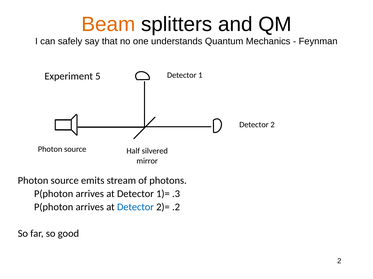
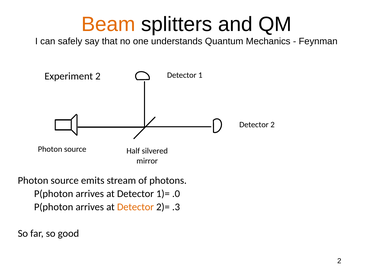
Experiment 5: 5 -> 2
.3: .3 -> .0
Detector at (135, 208) colour: blue -> orange
.2: .2 -> .3
